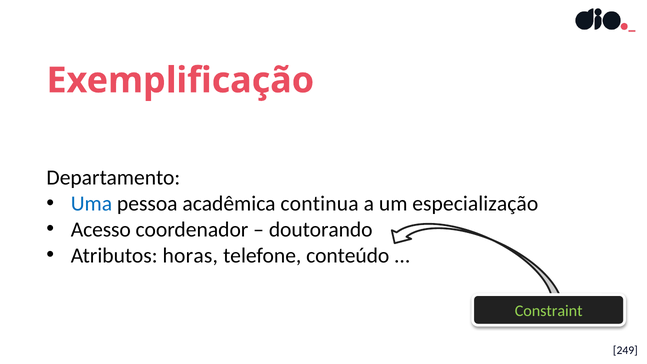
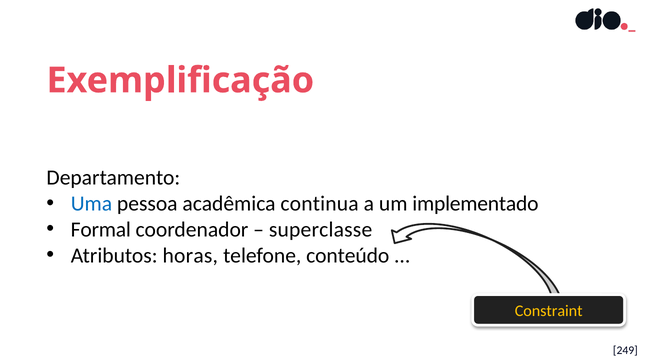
especialização: especialização -> implementado
Acesso: Acesso -> Formal
doutorando: doutorando -> superclasse
Constraint colour: light green -> yellow
